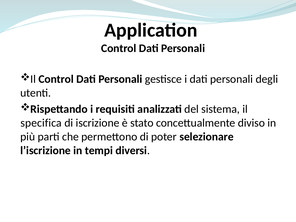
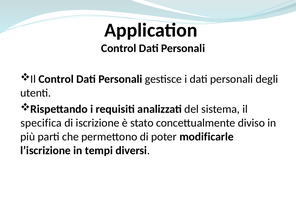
selezionare: selezionare -> modificarle
